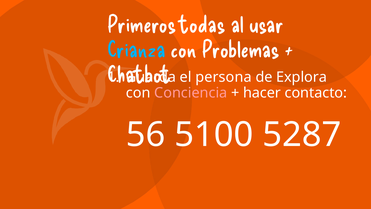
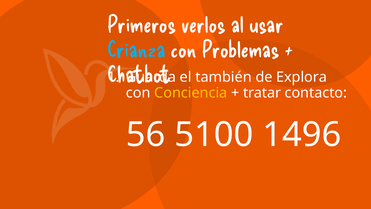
todas: todas -> verlos
persona: persona -> también
Conciencia colour: pink -> yellow
hacer: hacer -> tratar
5287: 5287 -> 1496
